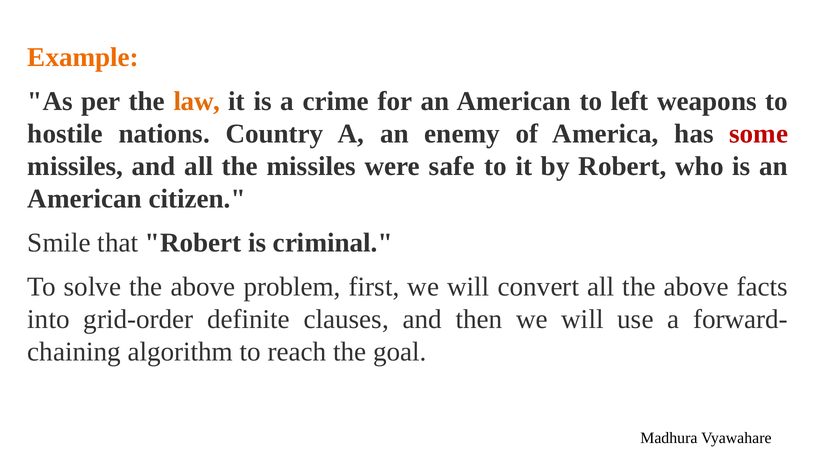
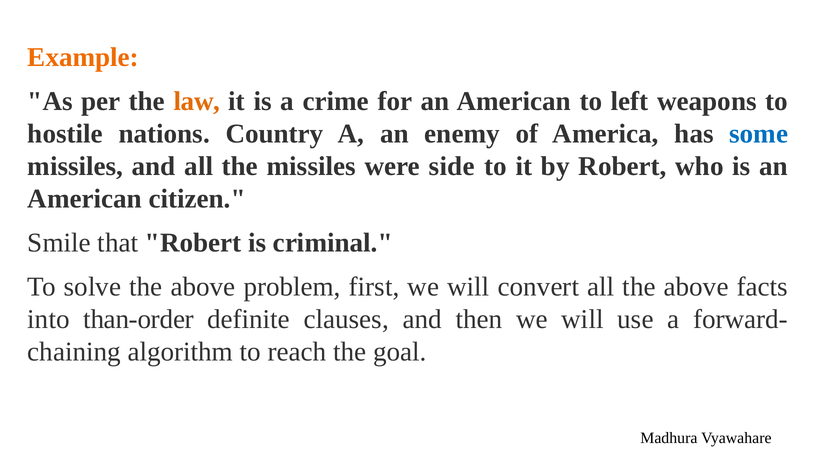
some colour: red -> blue
safe: safe -> side
grid-order: grid-order -> than-order
